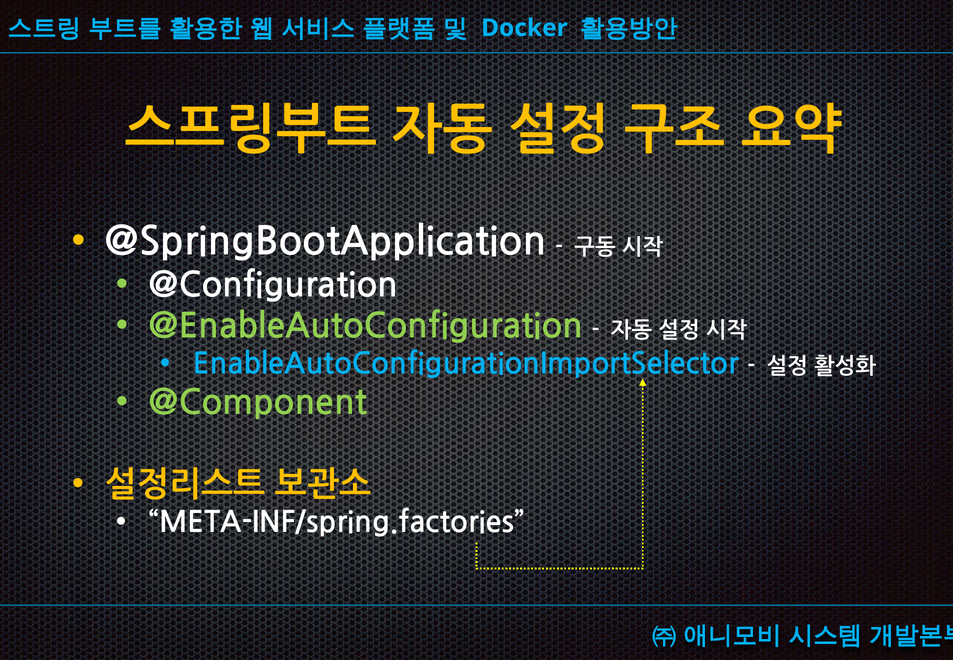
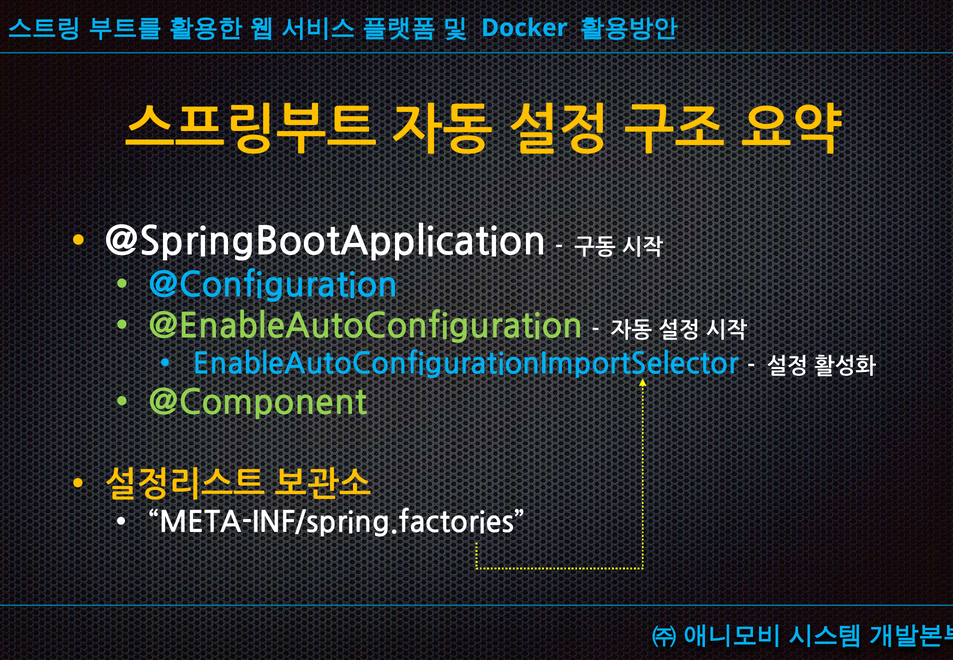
@Configuration colour: white -> light blue
